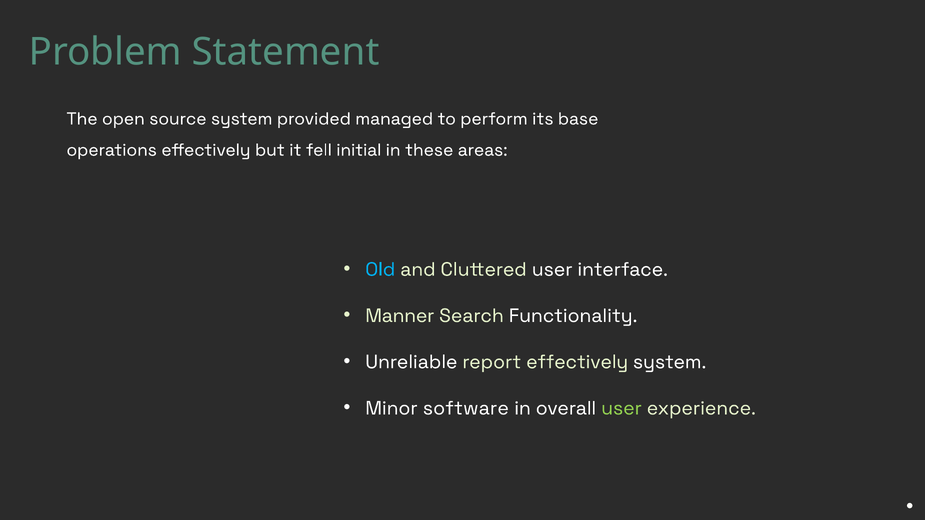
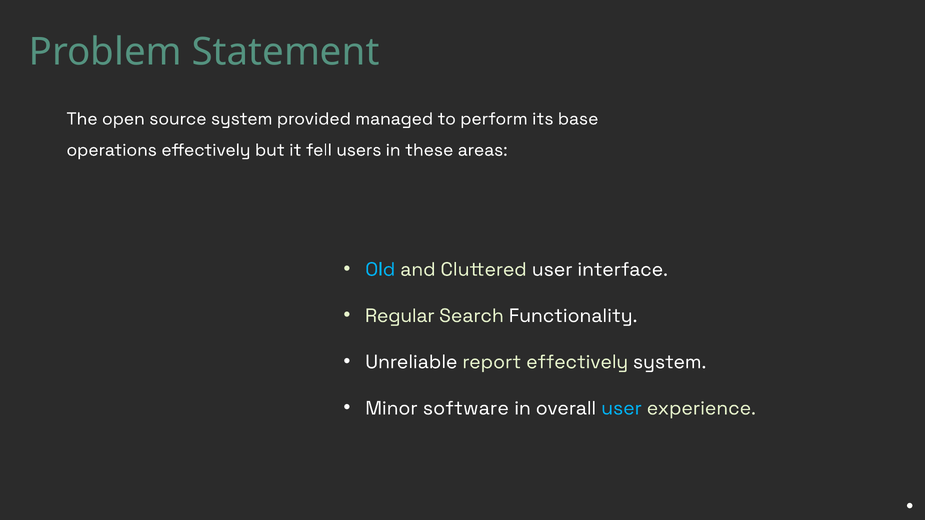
initial: initial -> users
Manner: Manner -> Regular
user at (622, 408) colour: light green -> light blue
